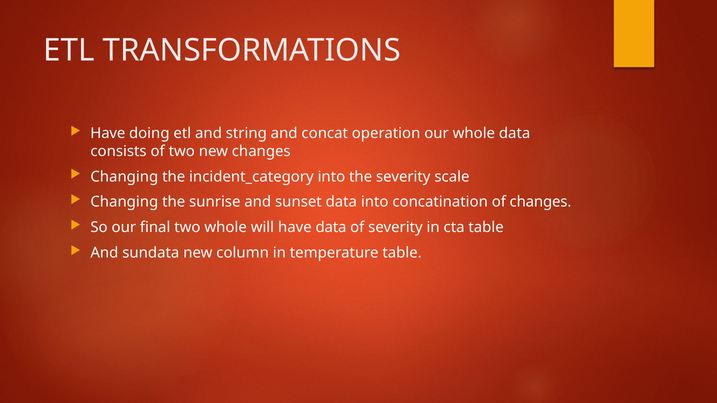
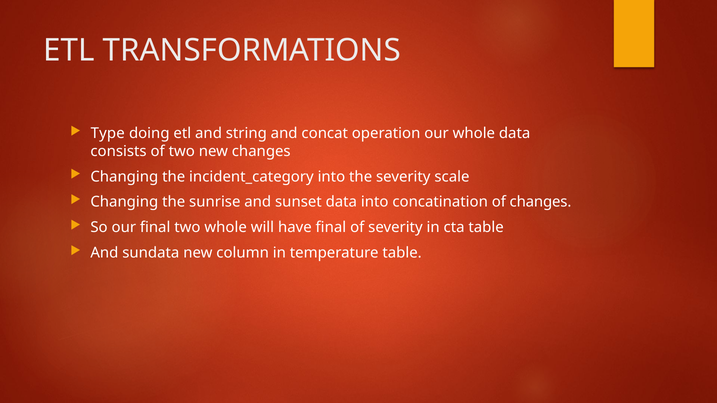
Have at (108, 133): Have -> Type
have data: data -> final
